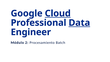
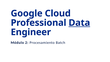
Cloud underline: present -> none
